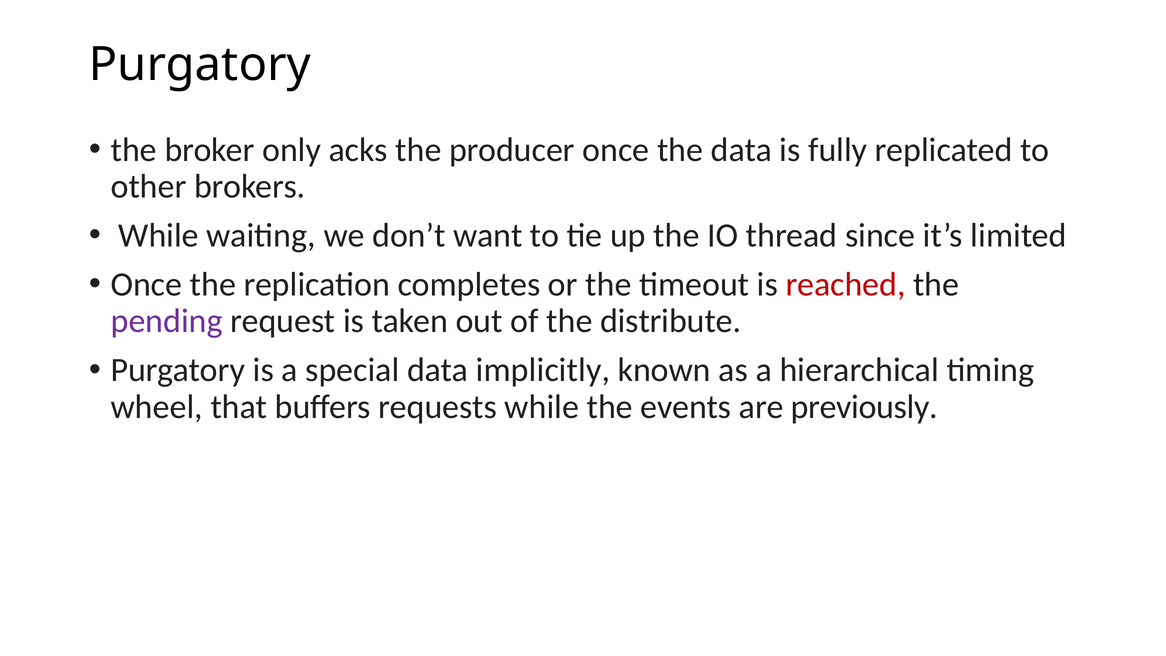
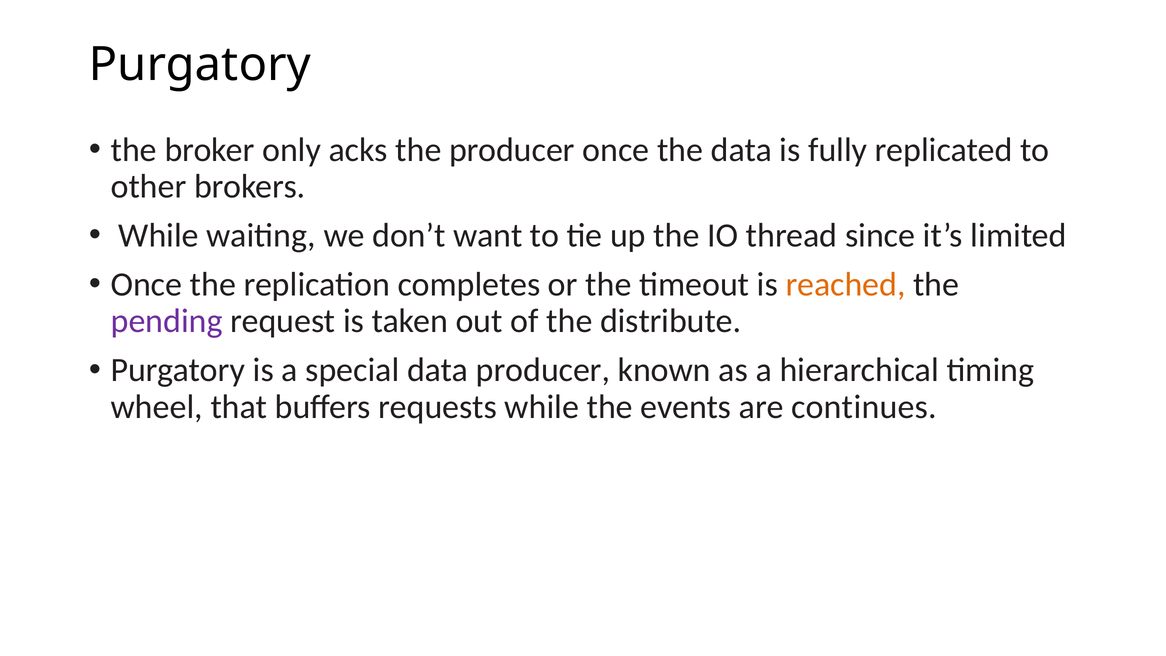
reached colour: red -> orange
data implicitly: implicitly -> producer
previously: previously -> continues
